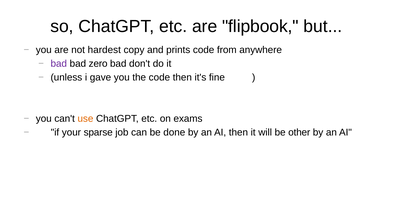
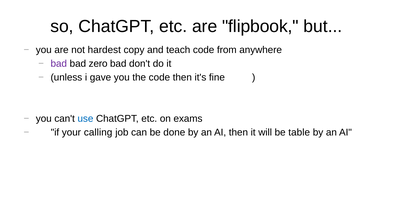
prints: prints -> teach
use colour: orange -> blue
sparse: sparse -> calling
other: other -> table
